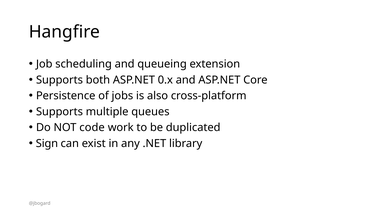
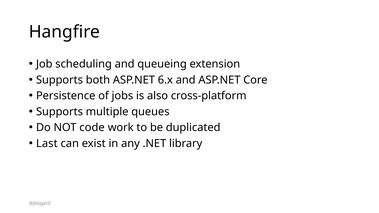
0.x: 0.x -> 6.x
Sign: Sign -> Last
